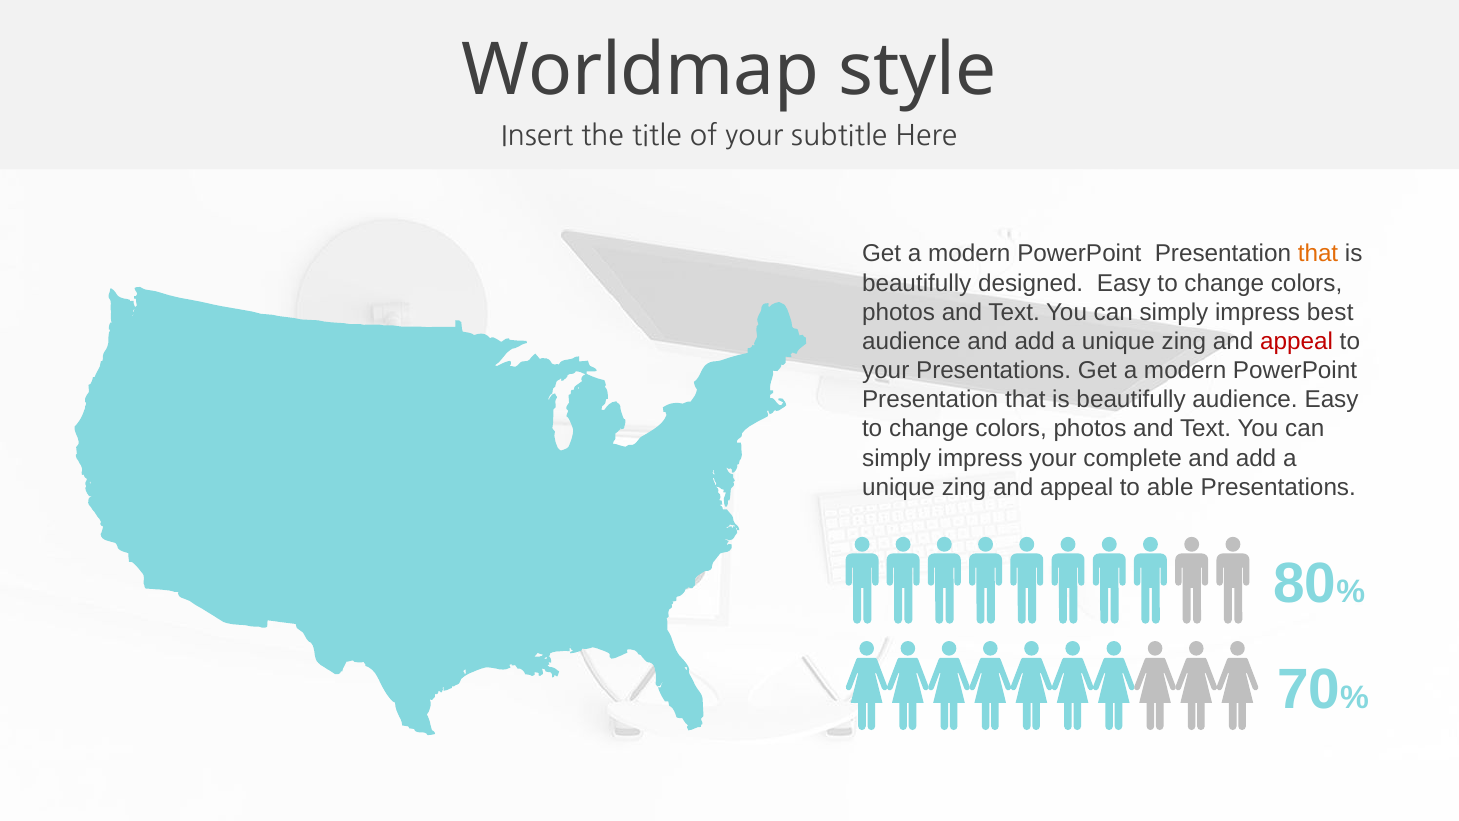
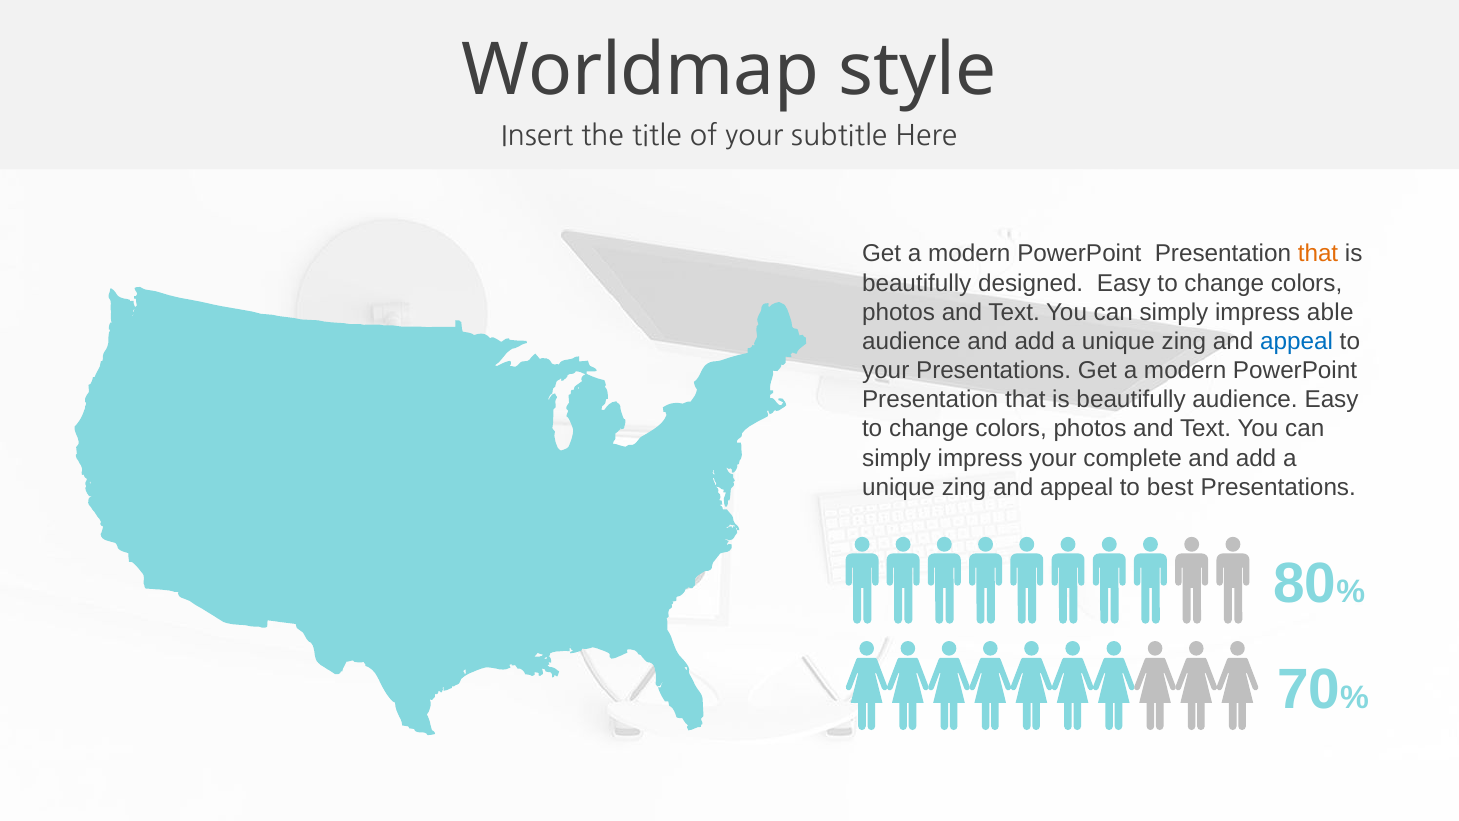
best: best -> able
appeal at (1297, 341) colour: red -> blue
able: able -> best
